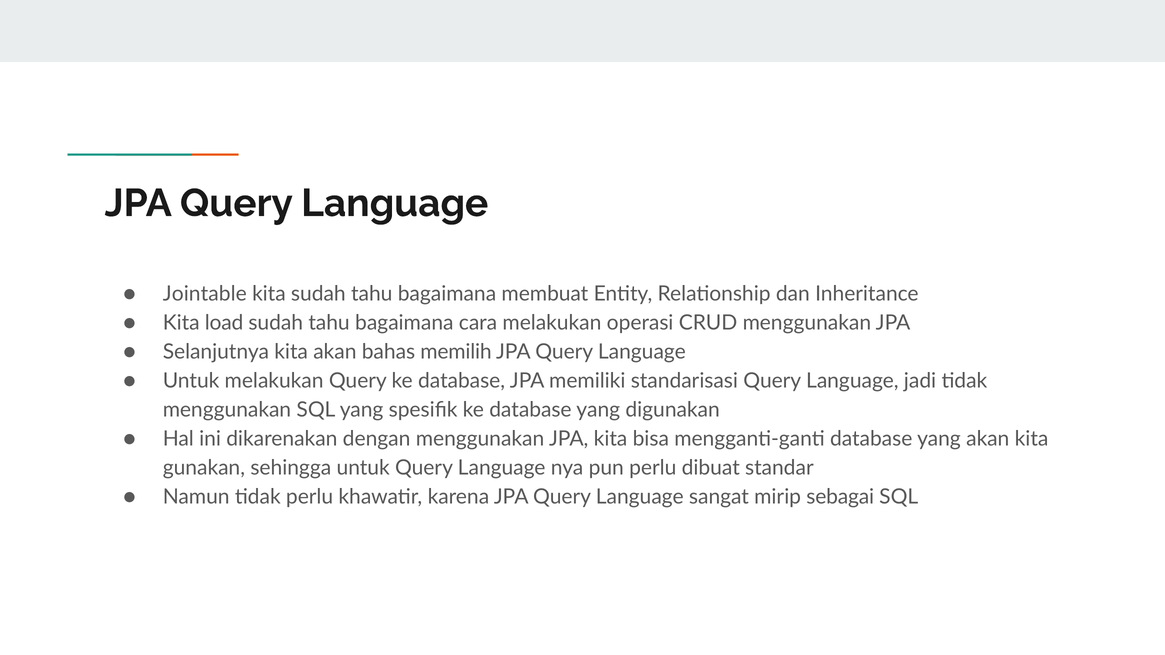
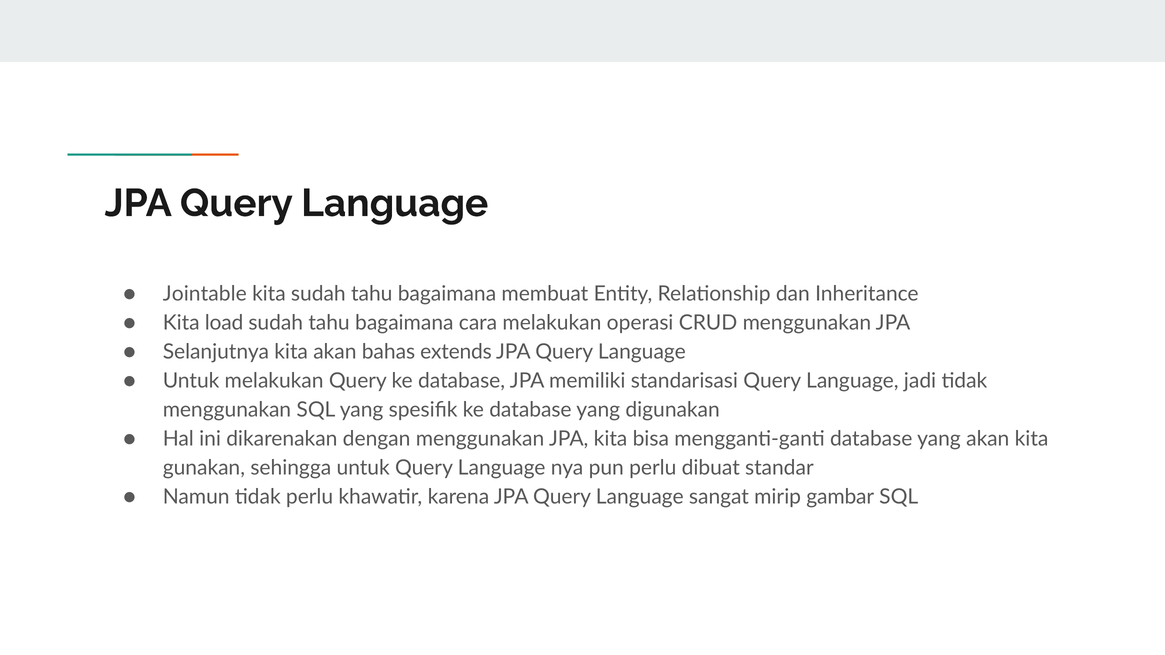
memilih: memilih -> extends
sebagai: sebagai -> gambar
